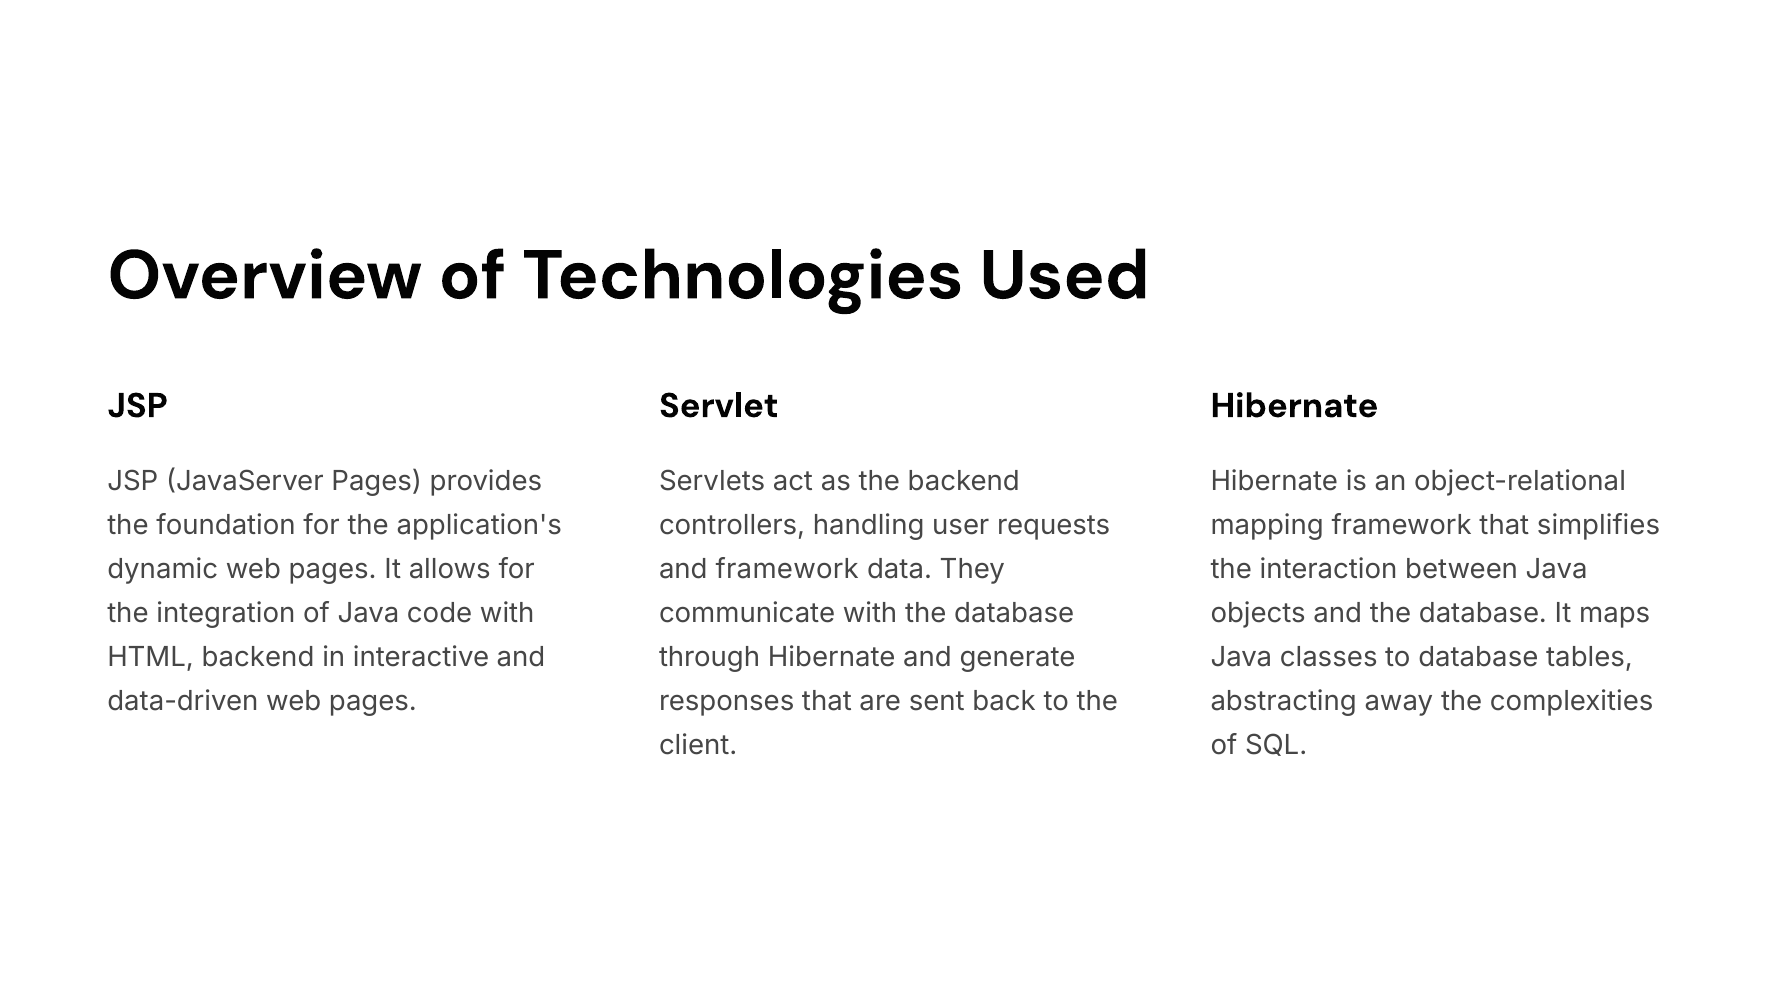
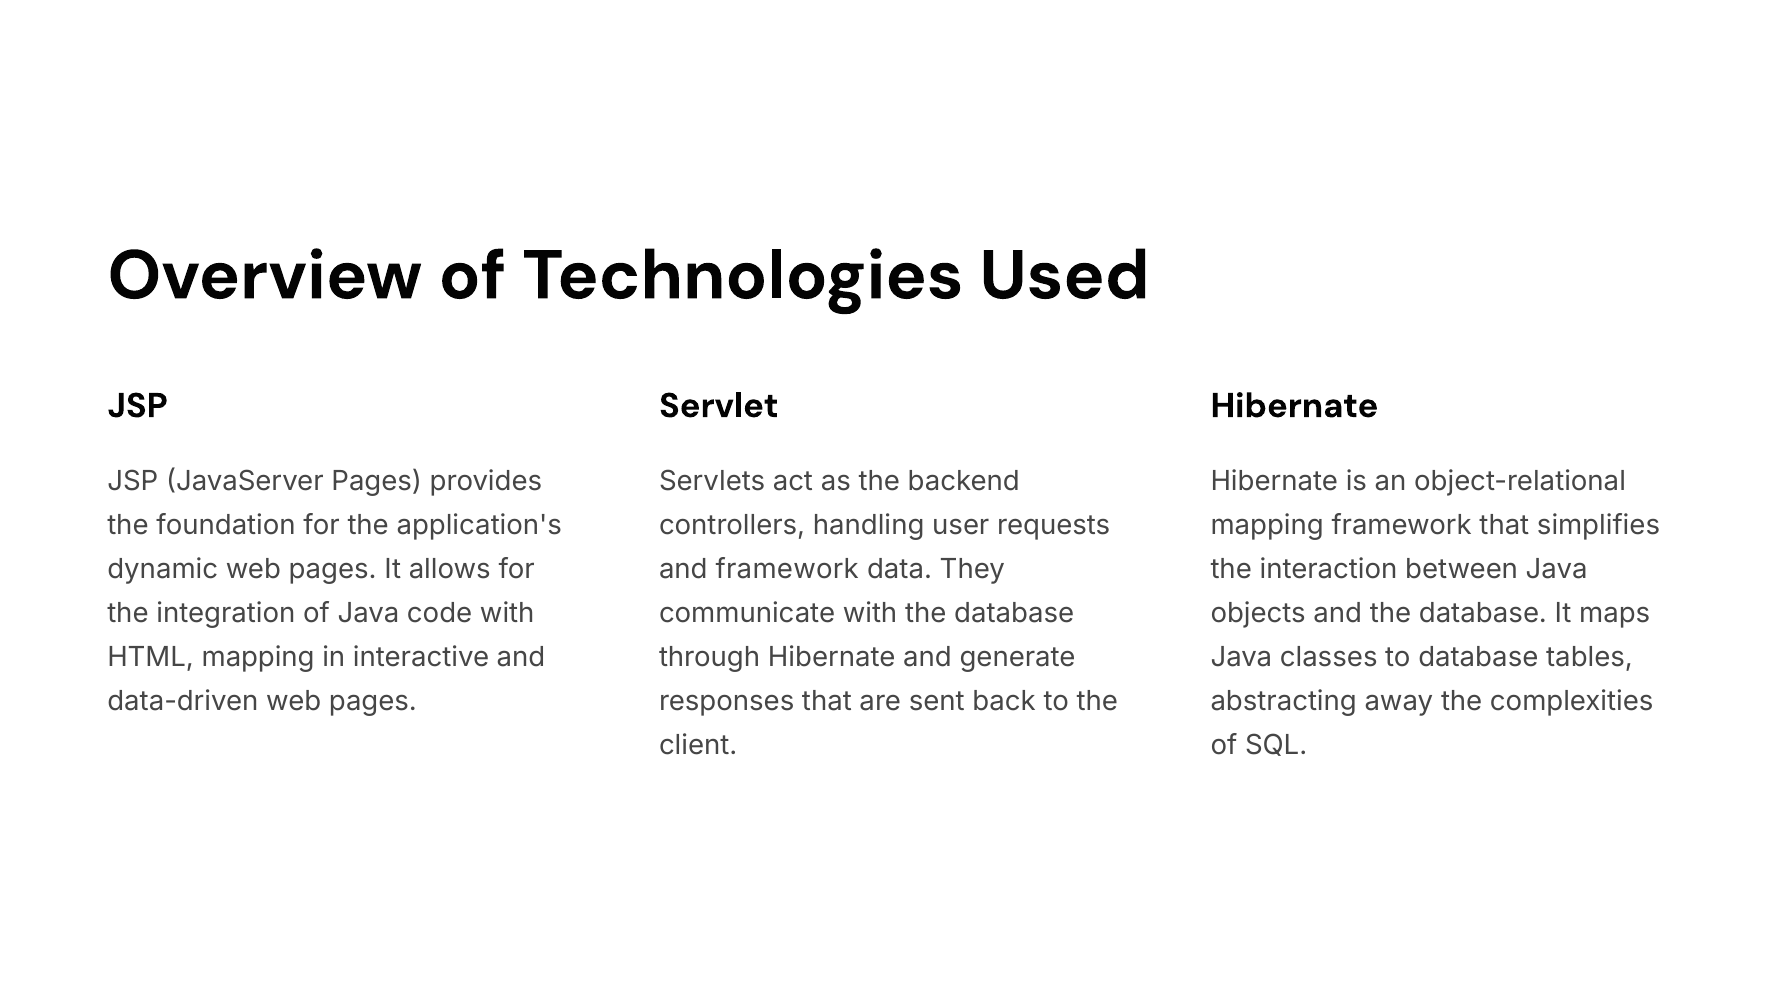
HTML backend: backend -> mapping
